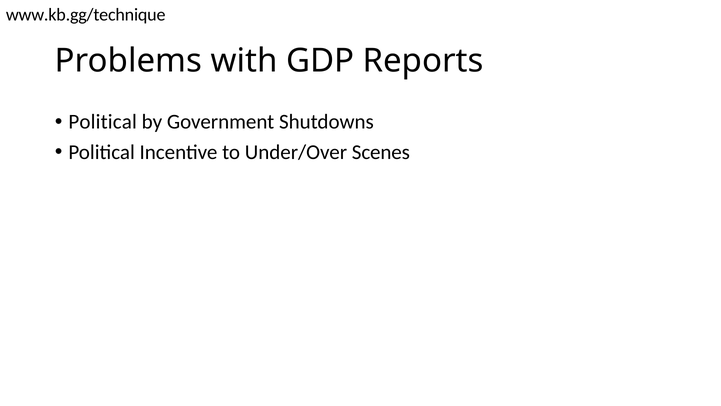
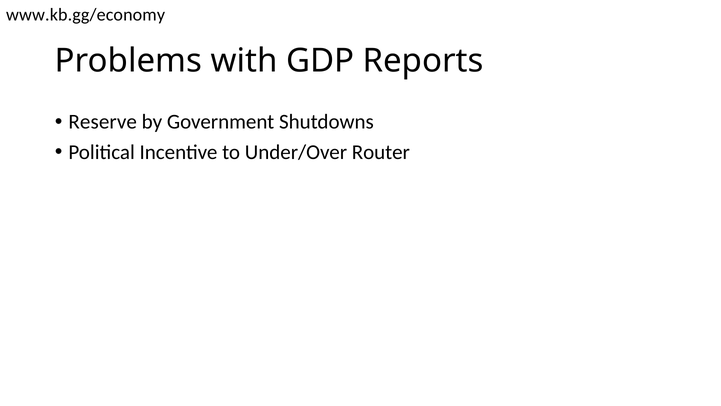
www.kb.gg/technique: www.kb.gg/technique -> www.kb.gg/economy
Political at (103, 122): Political -> Reserve
Scenes: Scenes -> Router
